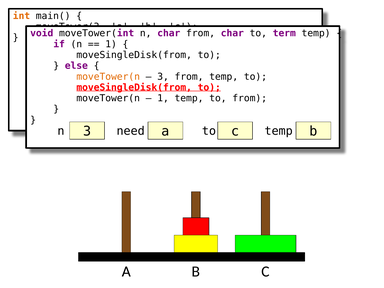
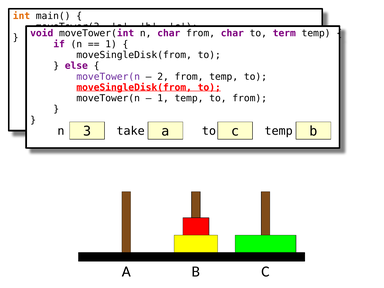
moveTower(n at (108, 77) colour: orange -> purple
3 at (163, 77): 3 -> 2
need: need -> take
